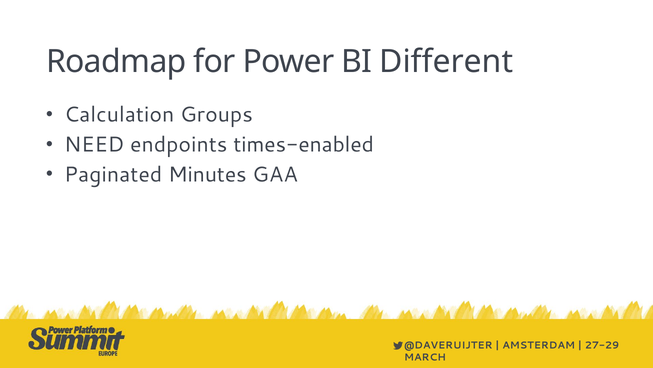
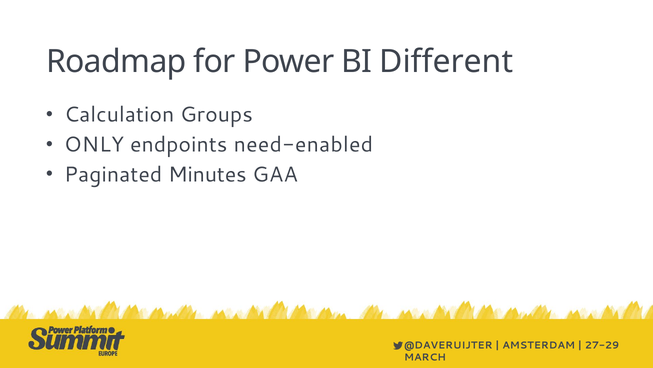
NEED: NEED -> ONLY
times-enabled: times-enabled -> need-enabled
